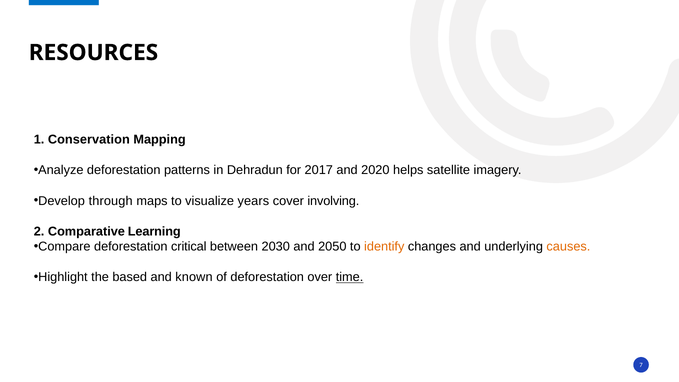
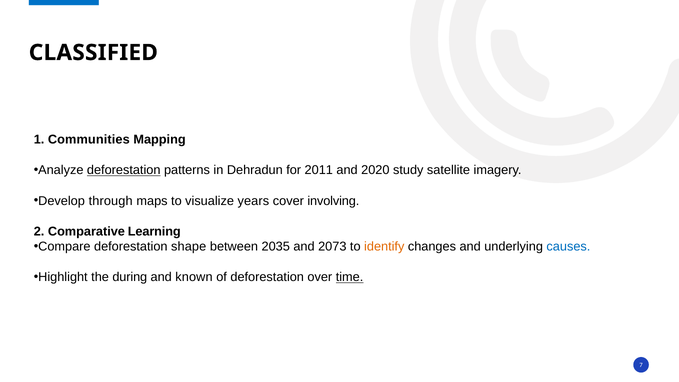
RESOURCES: RESOURCES -> CLASSIFIED
Conservation: Conservation -> Communities
deforestation at (124, 170) underline: none -> present
2017: 2017 -> 2011
helps: helps -> study
critical: critical -> shape
2030: 2030 -> 2035
2050: 2050 -> 2073
causes colour: orange -> blue
based: based -> during
